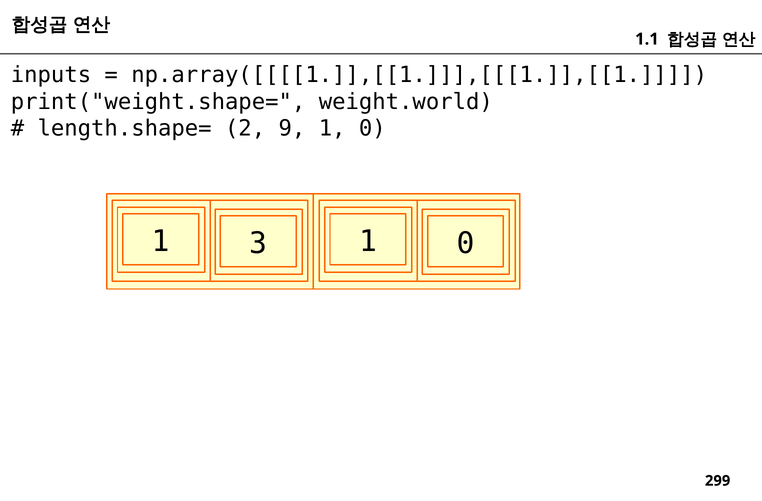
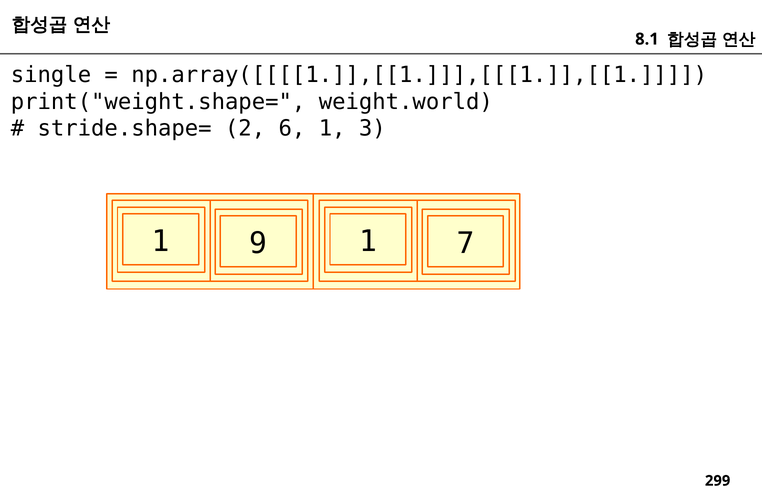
1.1: 1.1 -> 8.1
inputs: inputs -> single
length.shape=: length.shape= -> stride.shape=
9: 9 -> 6
0 at (372, 128): 0 -> 3
3: 3 -> 9
0 at (466, 243): 0 -> 7
